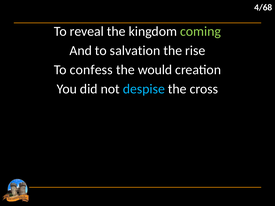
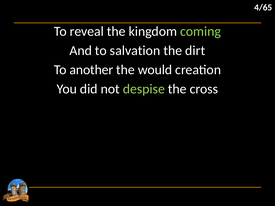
4/68: 4/68 -> 4/65
rise: rise -> dirt
confess: confess -> another
despise colour: light blue -> light green
